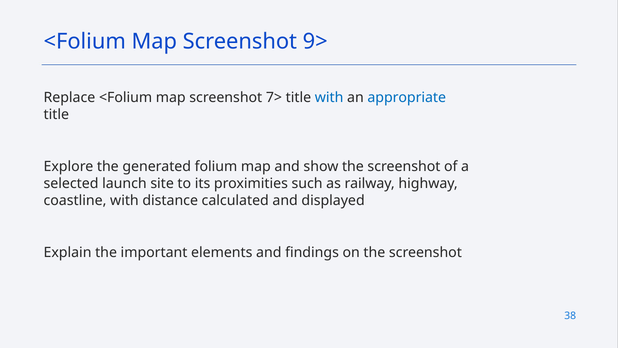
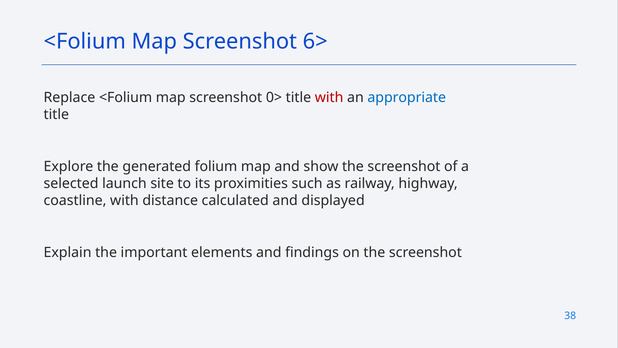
9>: 9> -> 6>
7>: 7> -> 0>
with at (329, 97) colour: blue -> red
